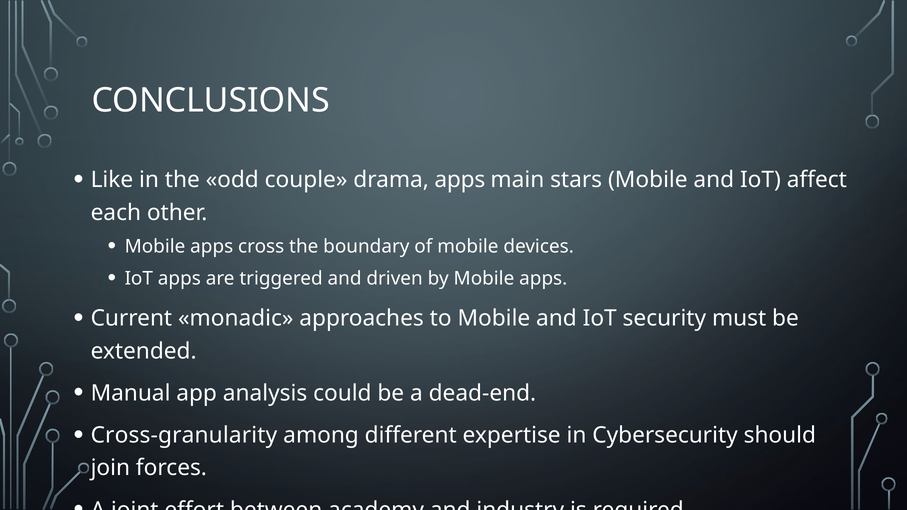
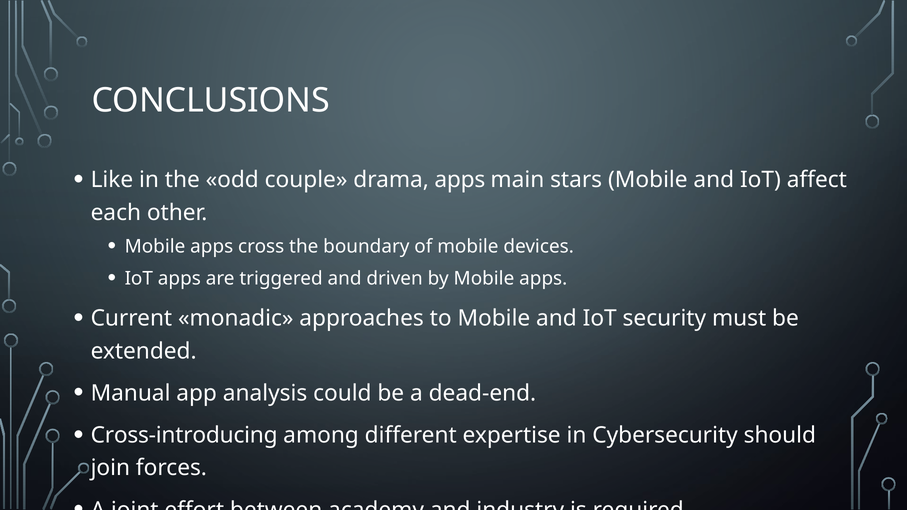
Cross-granularity: Cross-granularity -> Cross-introducing
